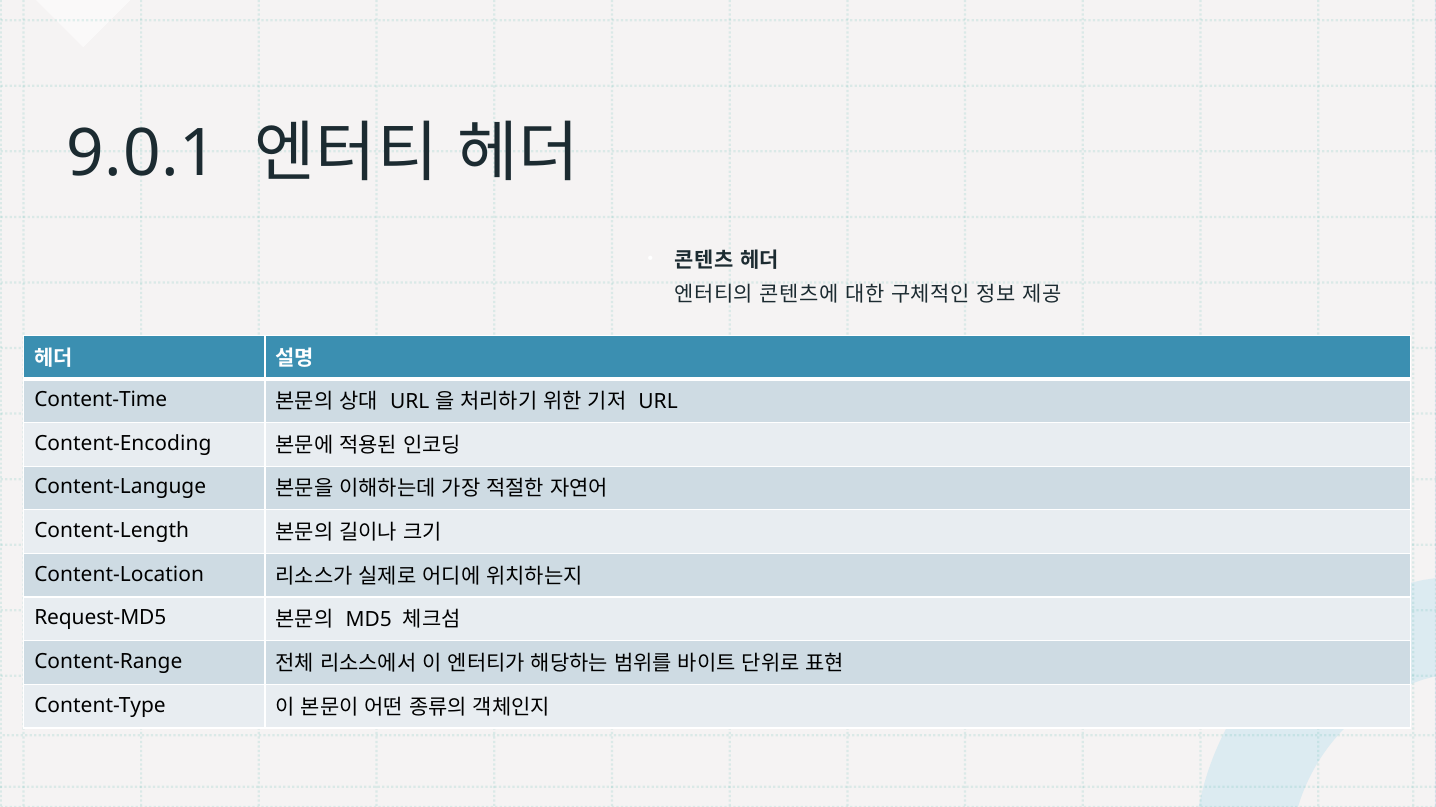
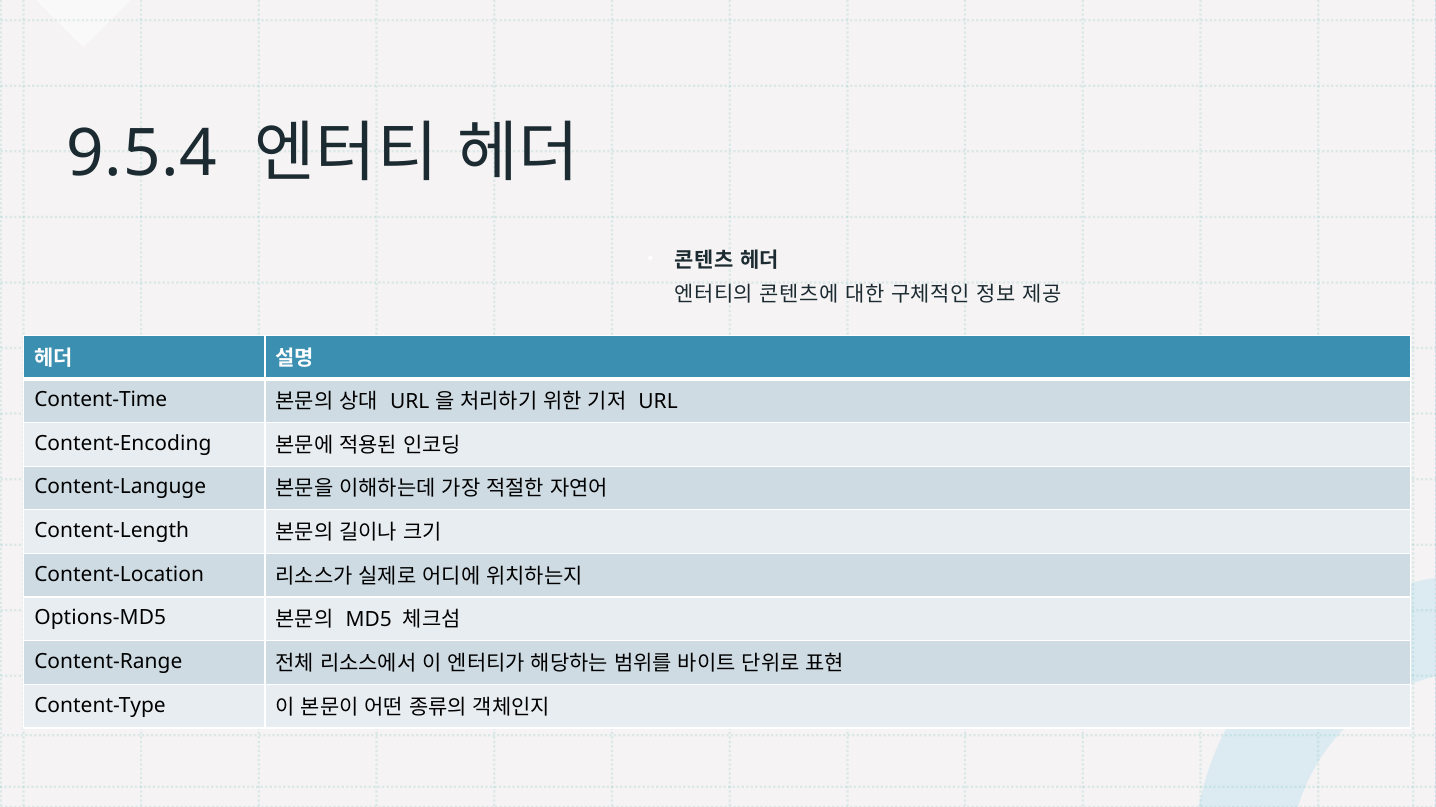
9.0.1: 9.0.1 -> 9.5.4
Request-MD5: Request-MD5 -> Options-MD5
